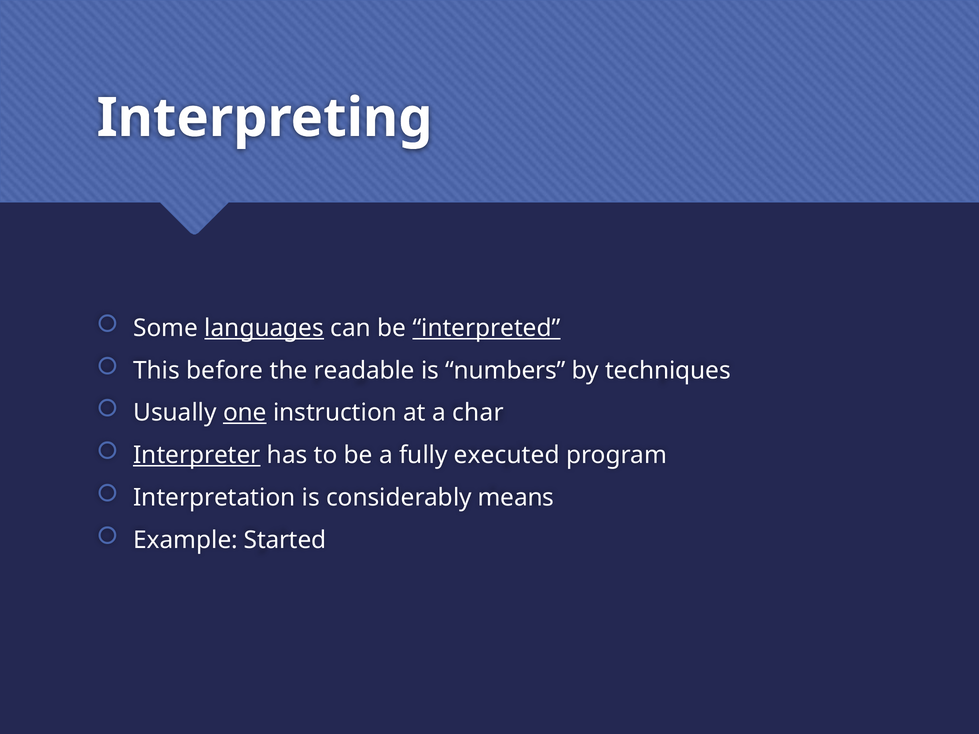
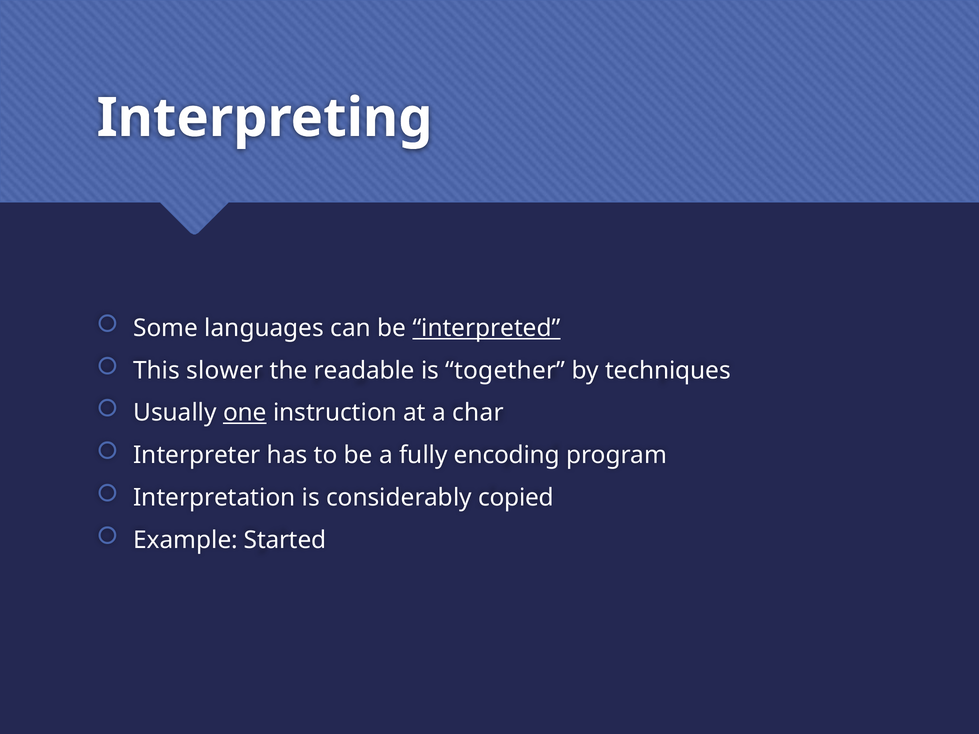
languages underline: present -> none
before: before -> slower
numbers: numbers -> together
Interpreter underline: present -> none
executed: executed -> encoding
means: means -> copied
